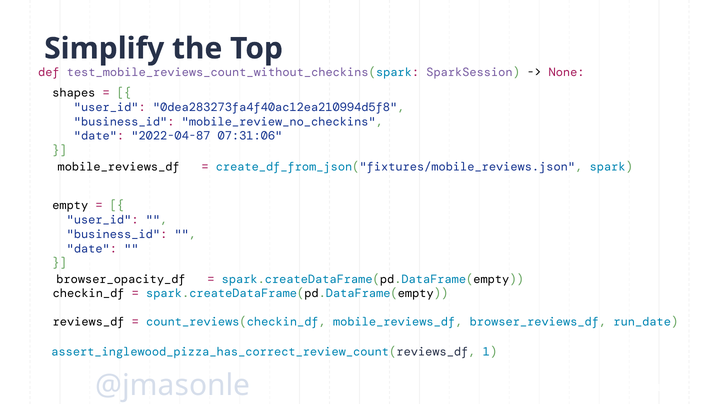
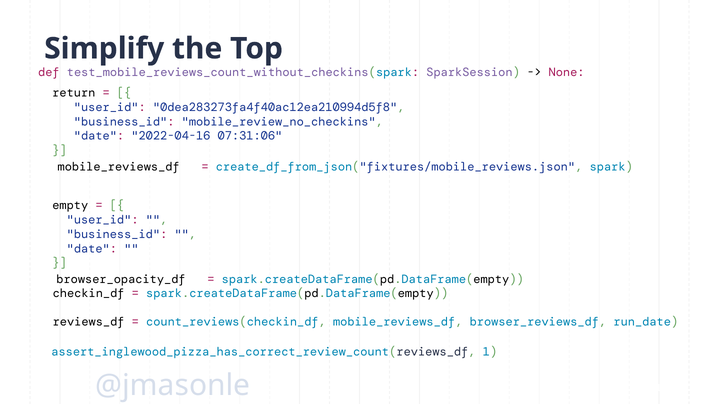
shapes: shapes -> return
2022-04-87: 2022-04-87 -> 2022-04-16
